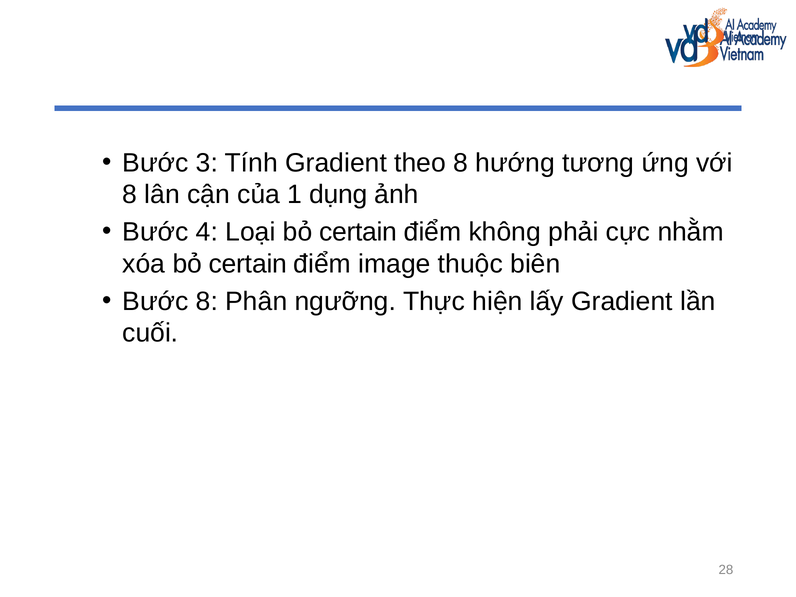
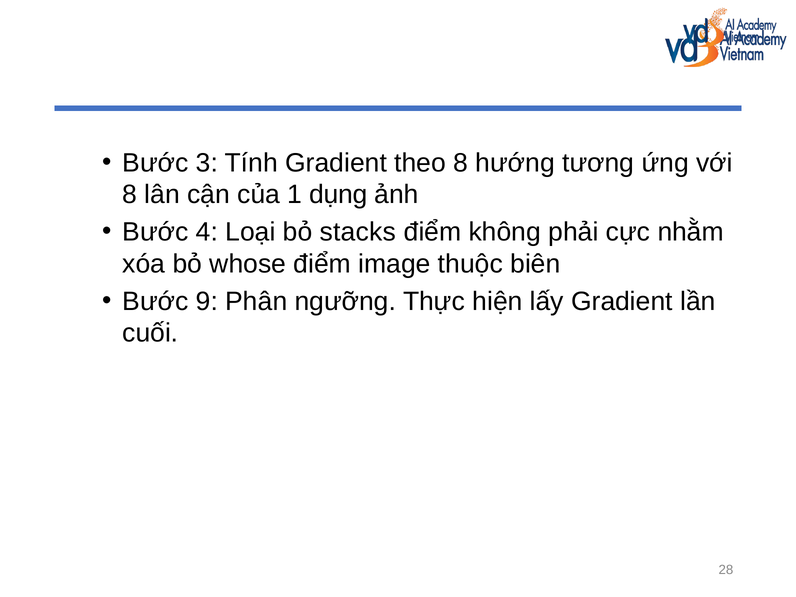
Loại bỏ certain: certain -> stacks
xóa bỏ certain: certain -> whose
Bước 8: 8 -> 9
